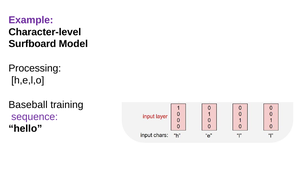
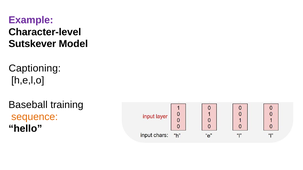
Surfboard: Surfboard -> Sutskever
Processing: Processing -> Captioning
sequence colour: purple -> orange
